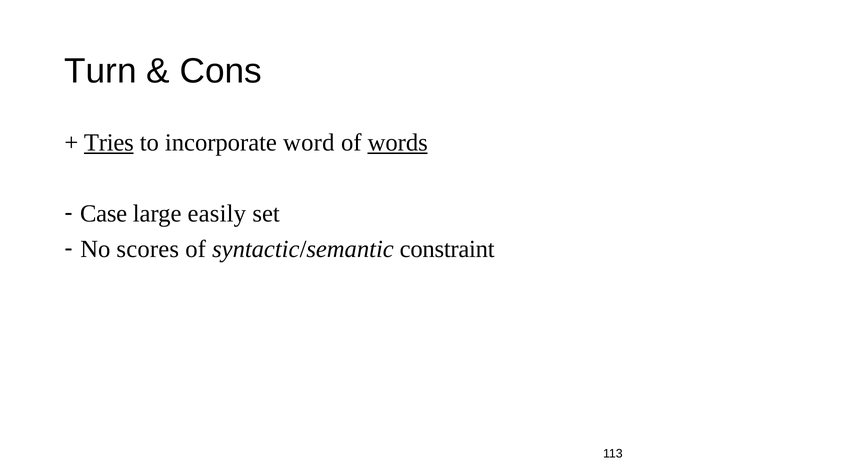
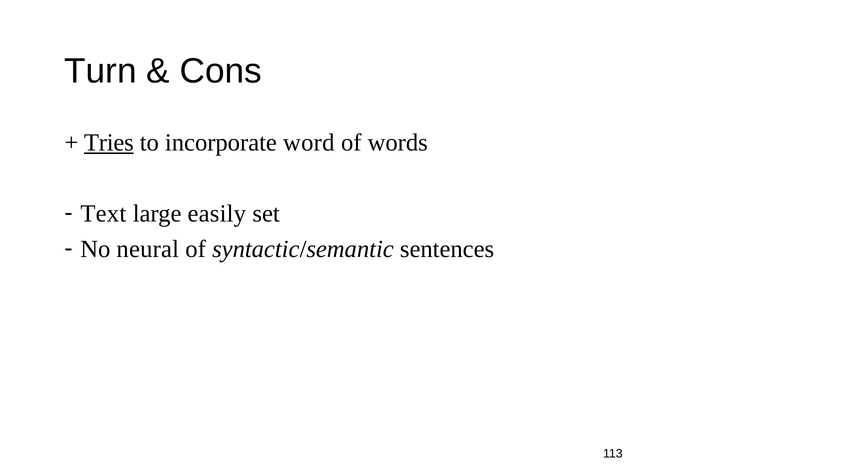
words underline: present -> none
Case: Case -> Text
scores: scores -> neural
constraint: constraint -> sentences
